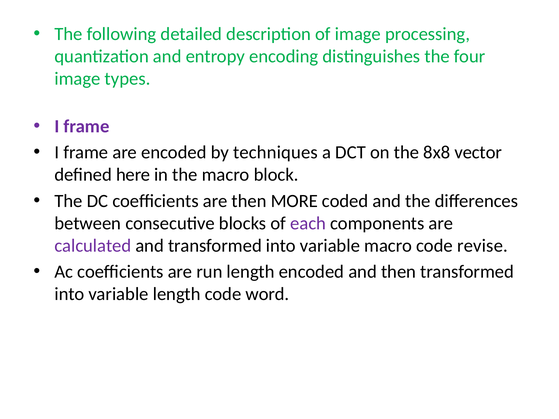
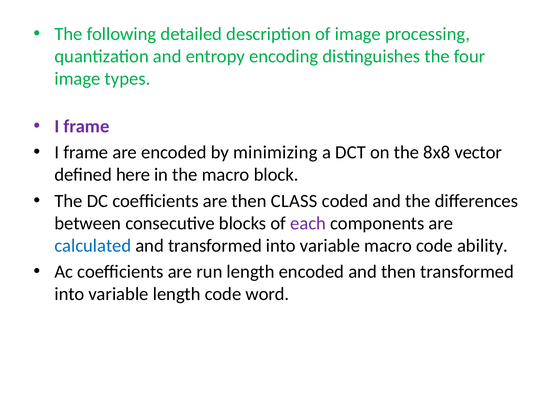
techniques: techniques -> minimizing
MORE: MORE -> CLASS
calculated colour: purple -> blue
revise: revise -> ability
